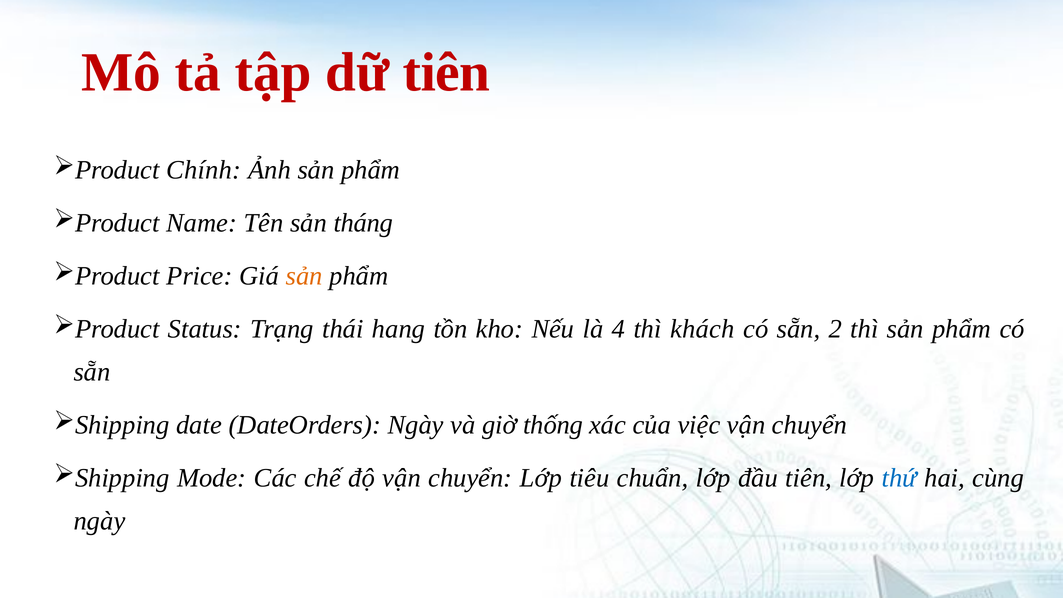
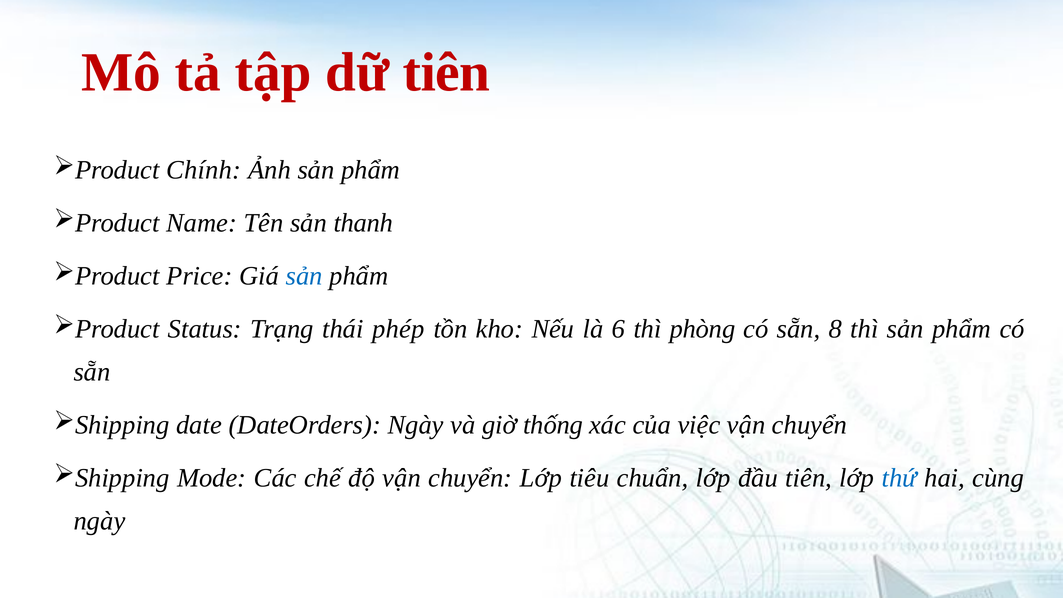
tháng: tháng -> thanh
sản at (304, 276) colour: orange -> blue
hang: hang -> phép
4: 4 -> 6
khách: khách -> phòng
2: 2 -> 8
